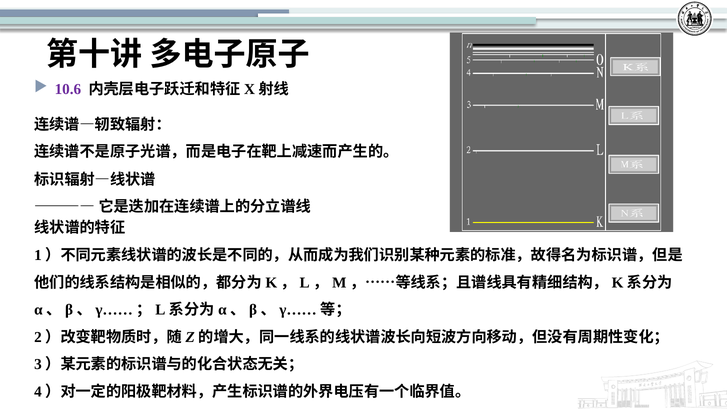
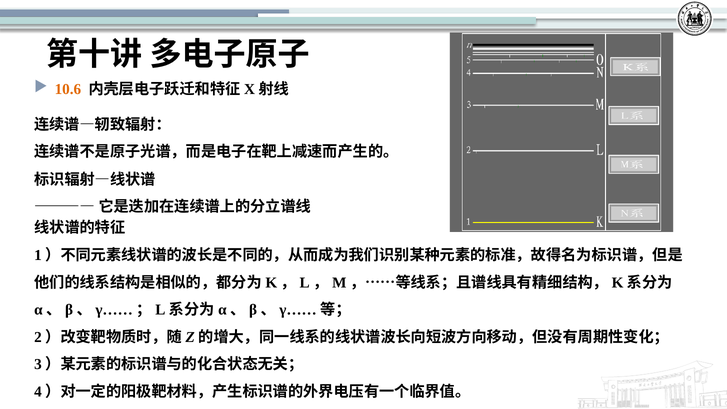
10.6 colour: purple -> orange
